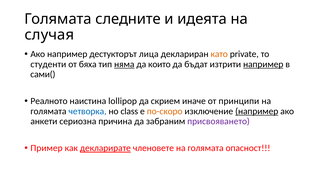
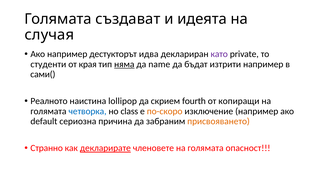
следните: следните -> създават
лица: лица -> идва
като colour: orange -> purple
бяха: бяха -> края
които: които -> name
например at (263, 64) underline: present -> none
иначе: иначе -> fourth
принципи: принципи -> копиращи
например at (257, 112) underline: present -> none
анкети: анкети -> default
присвояването colour: purple -> orange
Пример: Пример -> Странно
